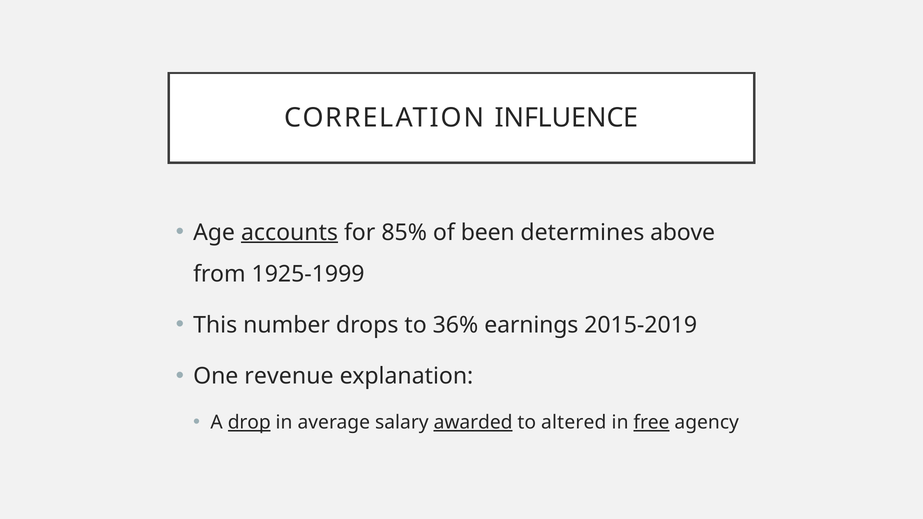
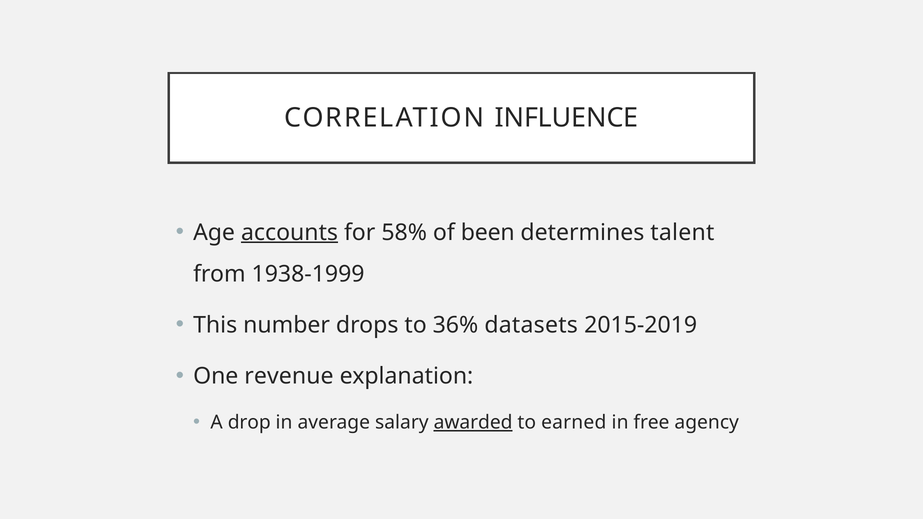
85%: 85% -> 58%
above: above -> talent
1925-1999: 1925-1999 -> 1938-1999
earnings: earnings -> datasets
drop underline: present -> none
altered: altered -> earned
free underline: present -> none
